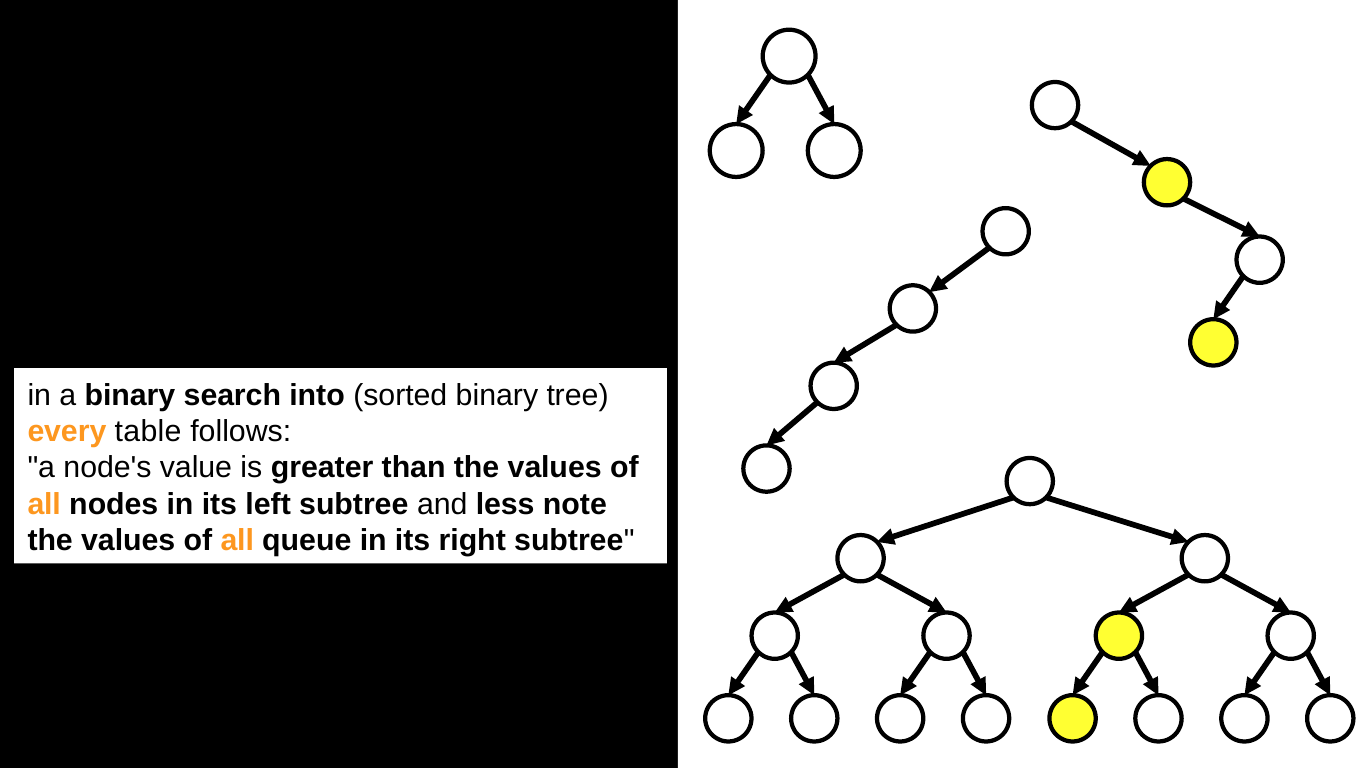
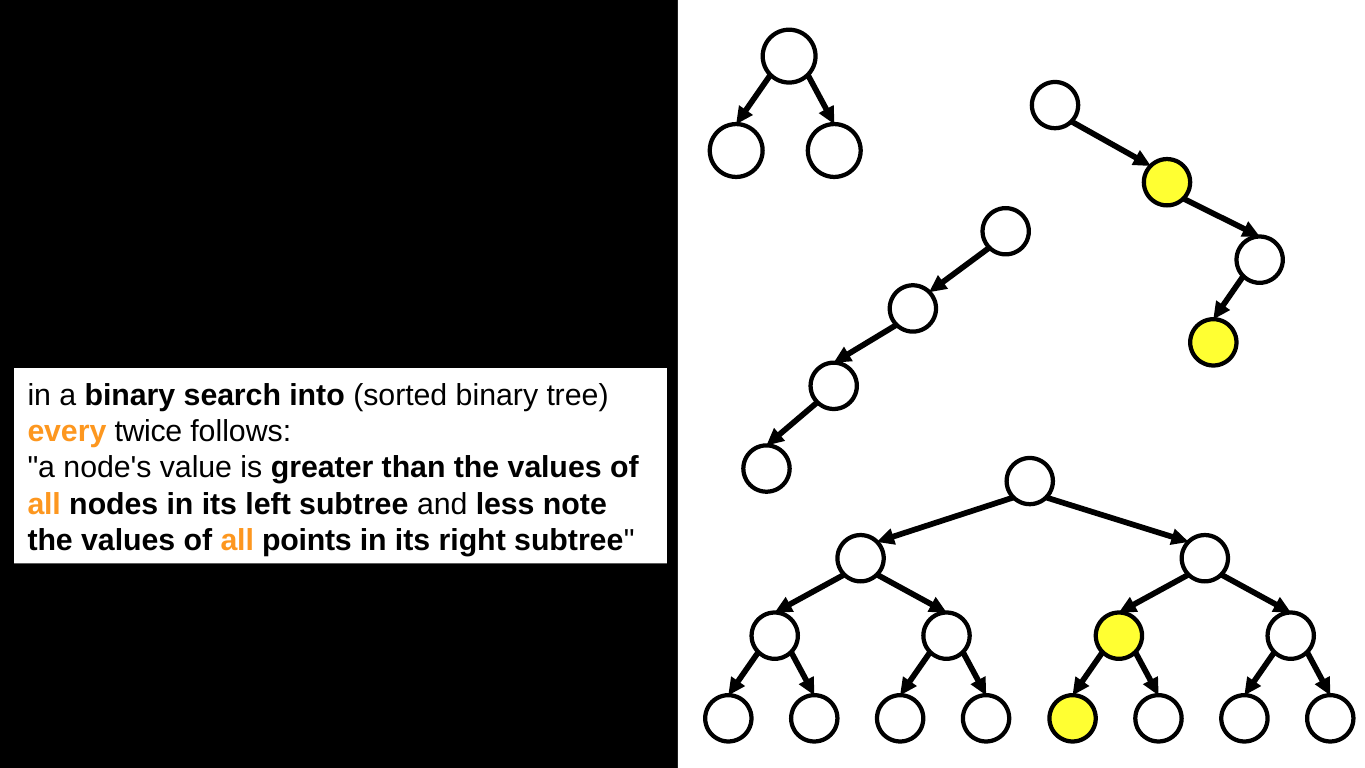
table: table -> twice
queue: queue -> points
